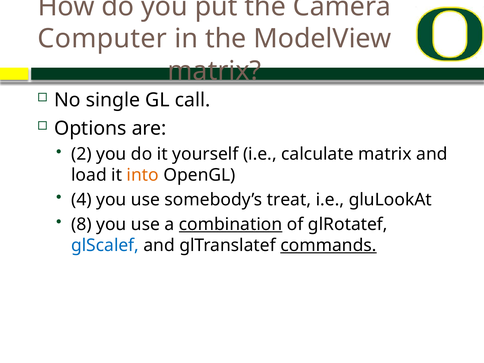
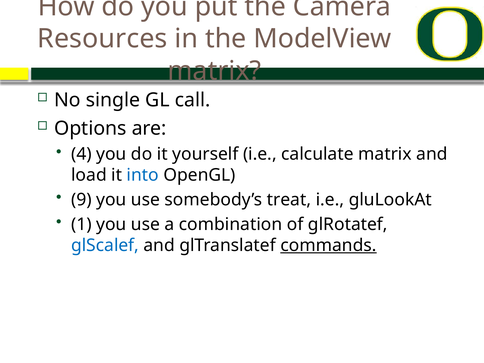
Computer: Computer -> Resources
2: 2 -> 4
into colour: orange -> blue
4: 4 -> 9
8: 8 -> 1
combination underline: present -> none
